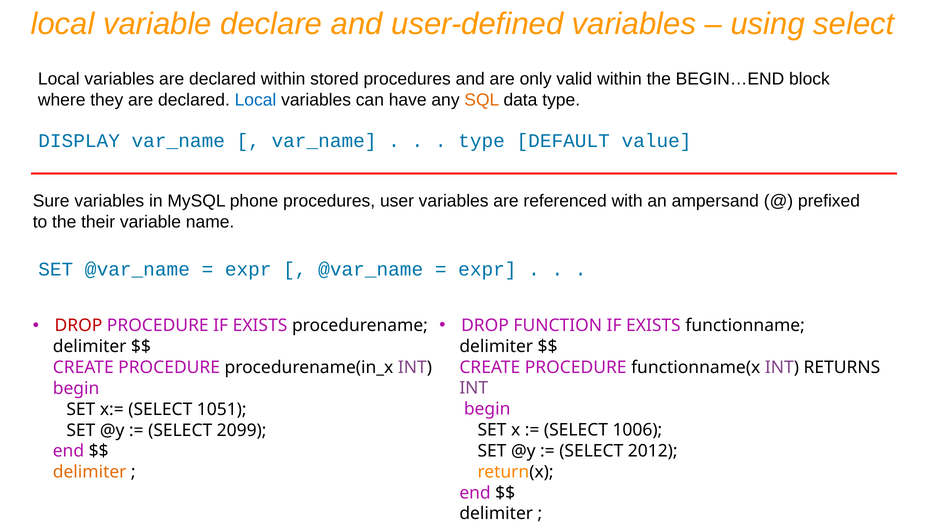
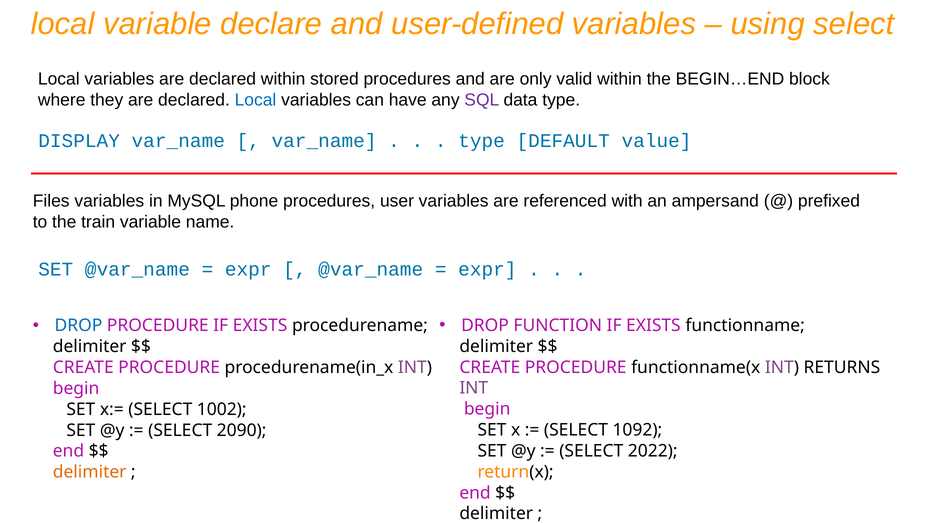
SQL colour: orange -> purple
Sure: Sure -> Files
their: their -> train
DROP at (78, 326) colour: red -> blue
1051: 1051 -> 1002
1006: 1006 -> 1092
2099: 2099 -> 2090
2012: 2012 -> 2022
